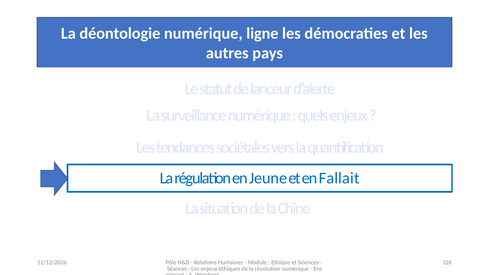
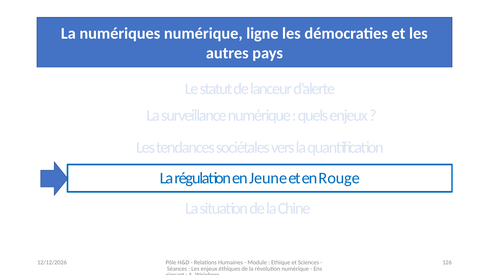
déontologie: déontologie -> numériques
Fallait: Fallait -> Rouge
